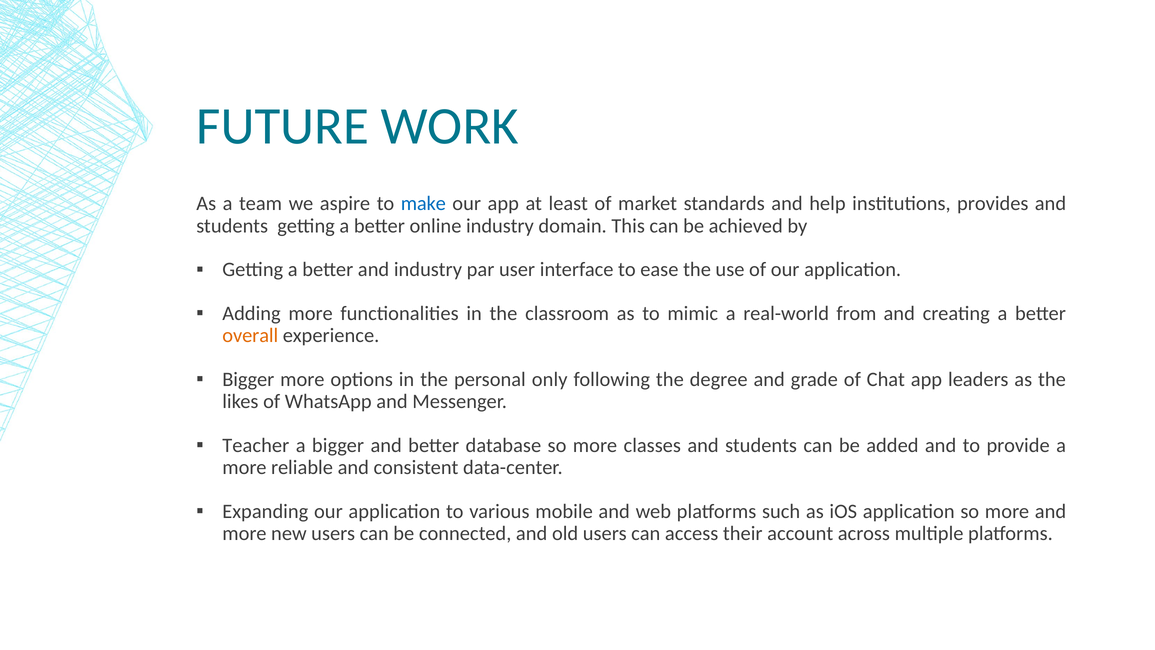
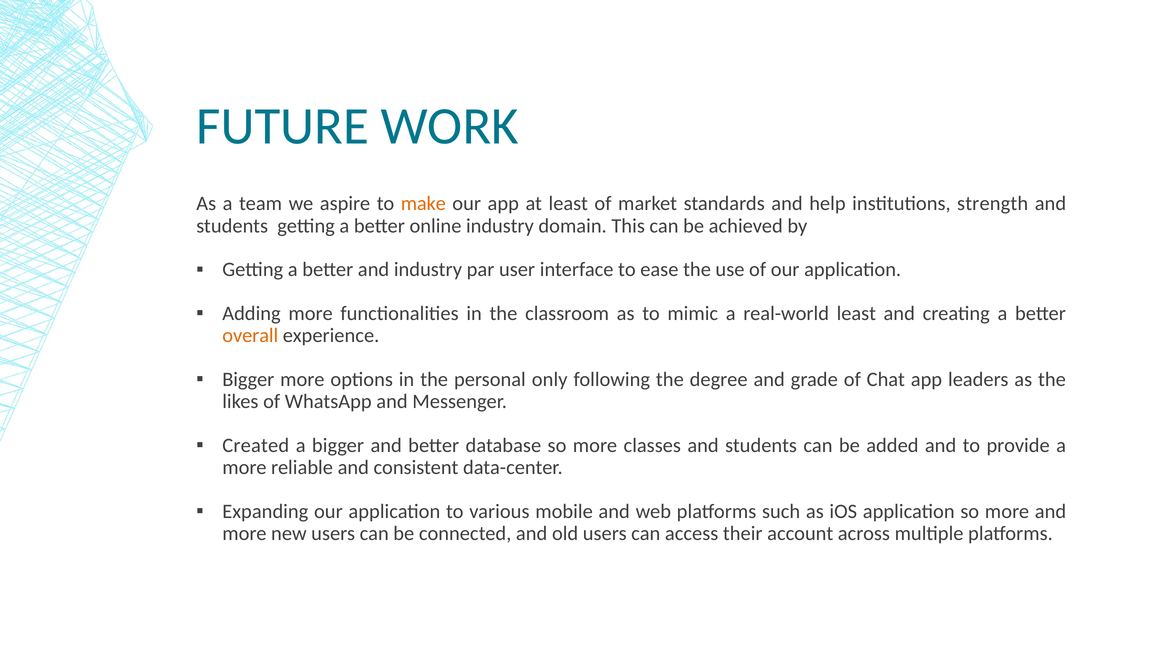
make colour: blue -> orange
provides: provides -> strength
real-world from: from -> least
Teacher: Teacher -> Created
